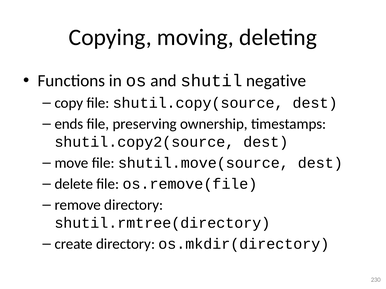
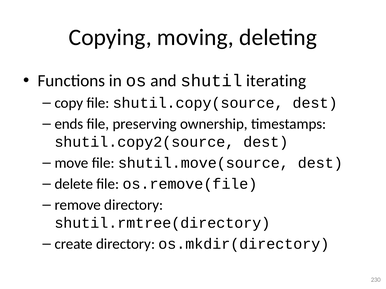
negative: negative -> iterating
